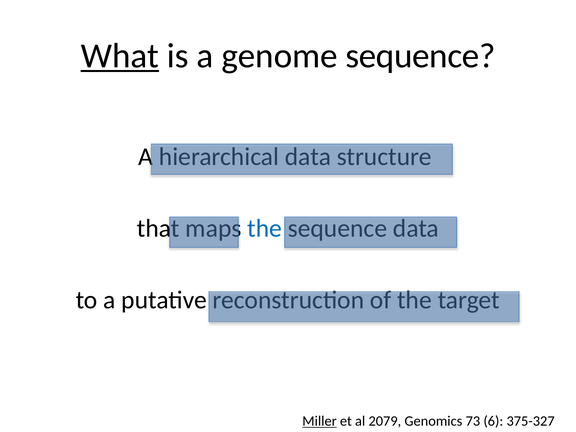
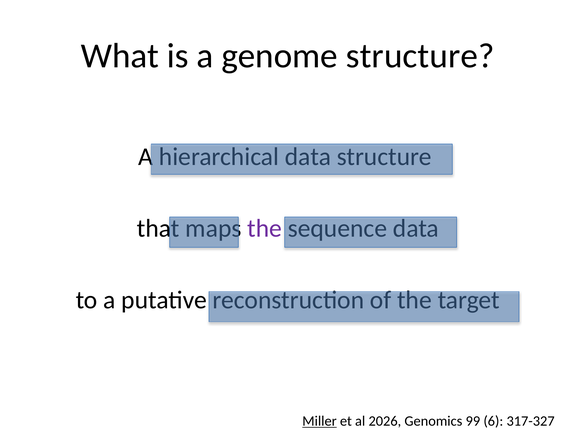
What underline: present -> none
genome sequence: sequence -> structure
the at (265, 228) colour: blue -> purple
2079: 2079 -> 2026
73: 73 -> 99
375-327: 375-327 -> 317-327
